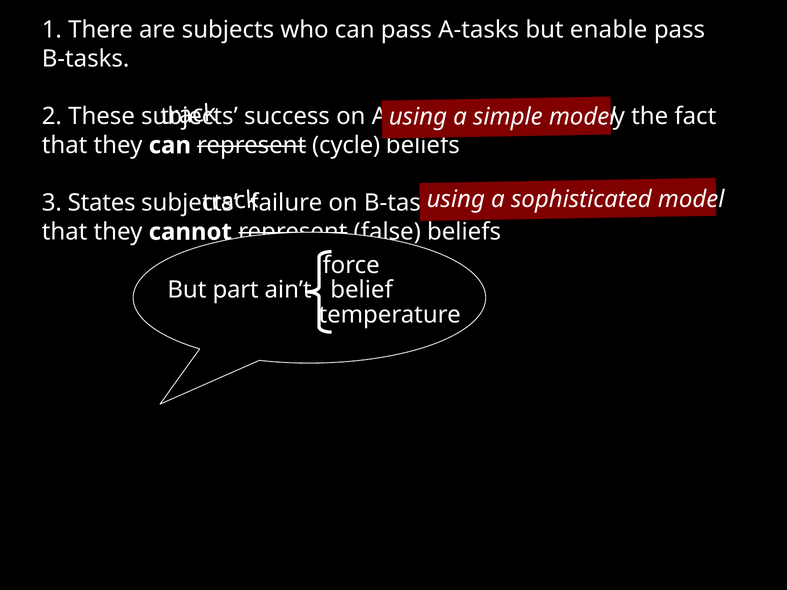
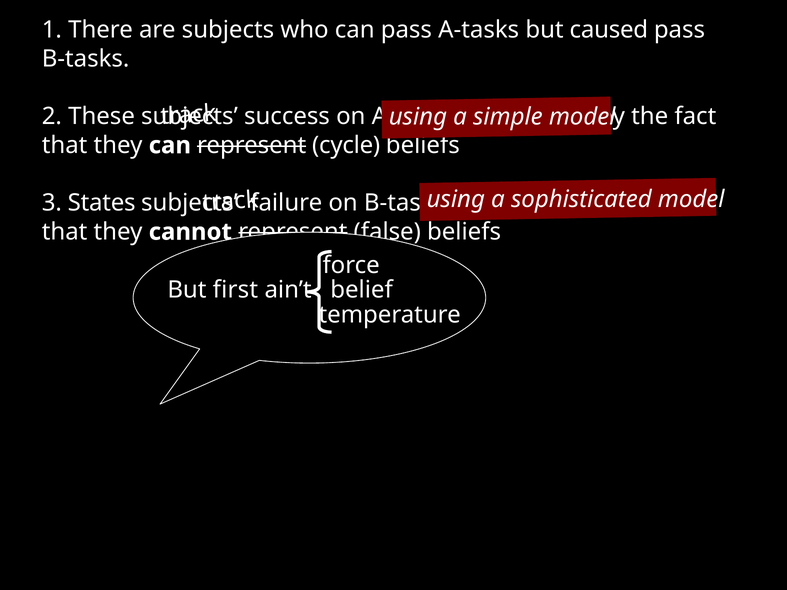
enable: enable -> caused
part: part -> first
